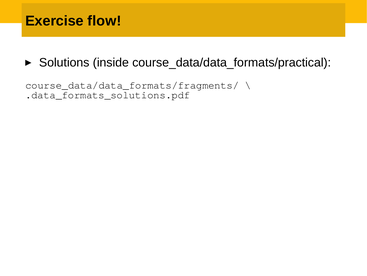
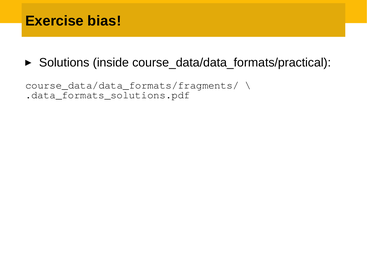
flow: flow -> bias
